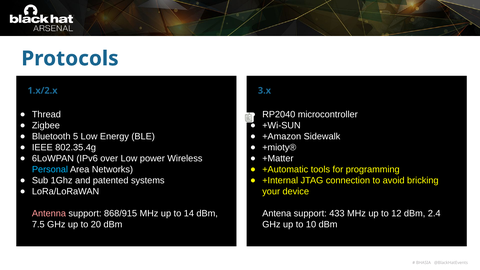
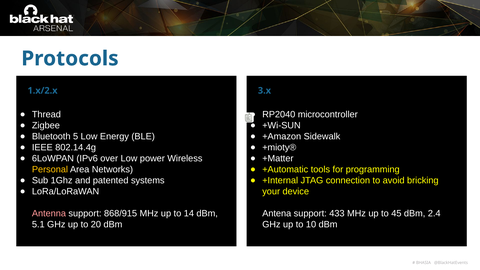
802.35.4g: 802.35.4g -> 802.14.4g
Personal colour: light blue -> yellow
12: 12 -> 45
7.5: 7.5 -> 5.1
